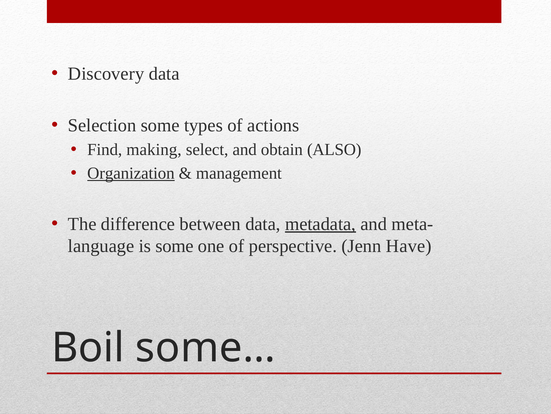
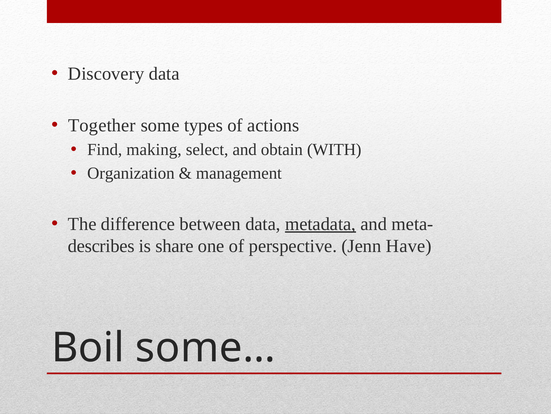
Selection: Selection -> Together
ALSO: ALSO -> WITH
Organization underline: present -> none
language: language -> describes
is some: some -> share
